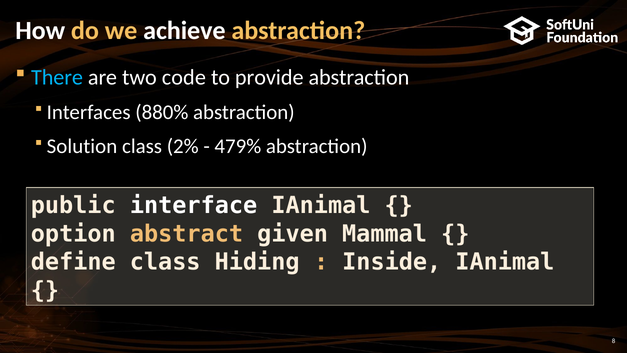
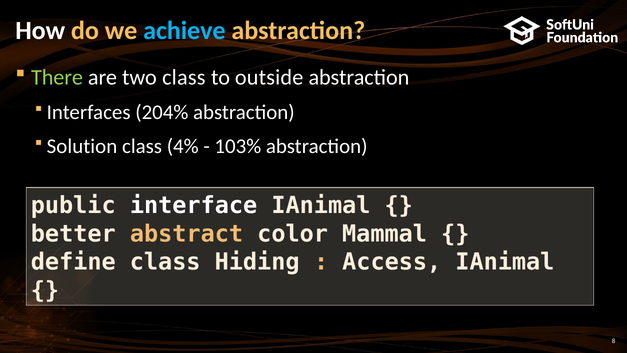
achieve colour: white -> light blue
There colour: light blue -> light green
two code: code -> class
provide: provide -> outside
880%: 880% -> 204%
2%: 2% -> 4%
479%: 479% -> 103%
option: option -> better
given: given -> color
Inside: Inside -> Access
